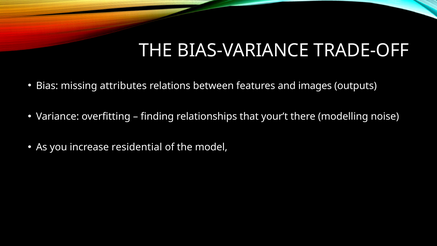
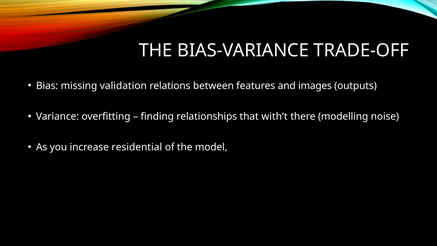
attributes: attributes -> validation
your’t: your’t -> with’t
